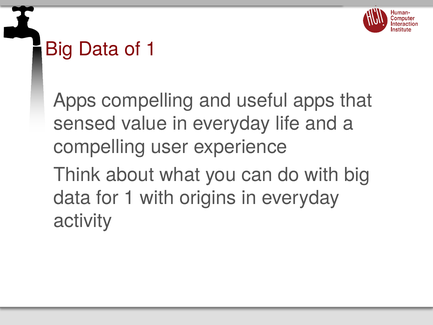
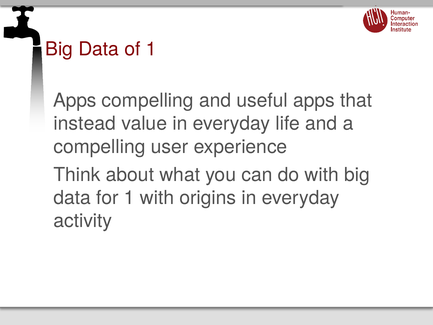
sensed: sensed -> instead
